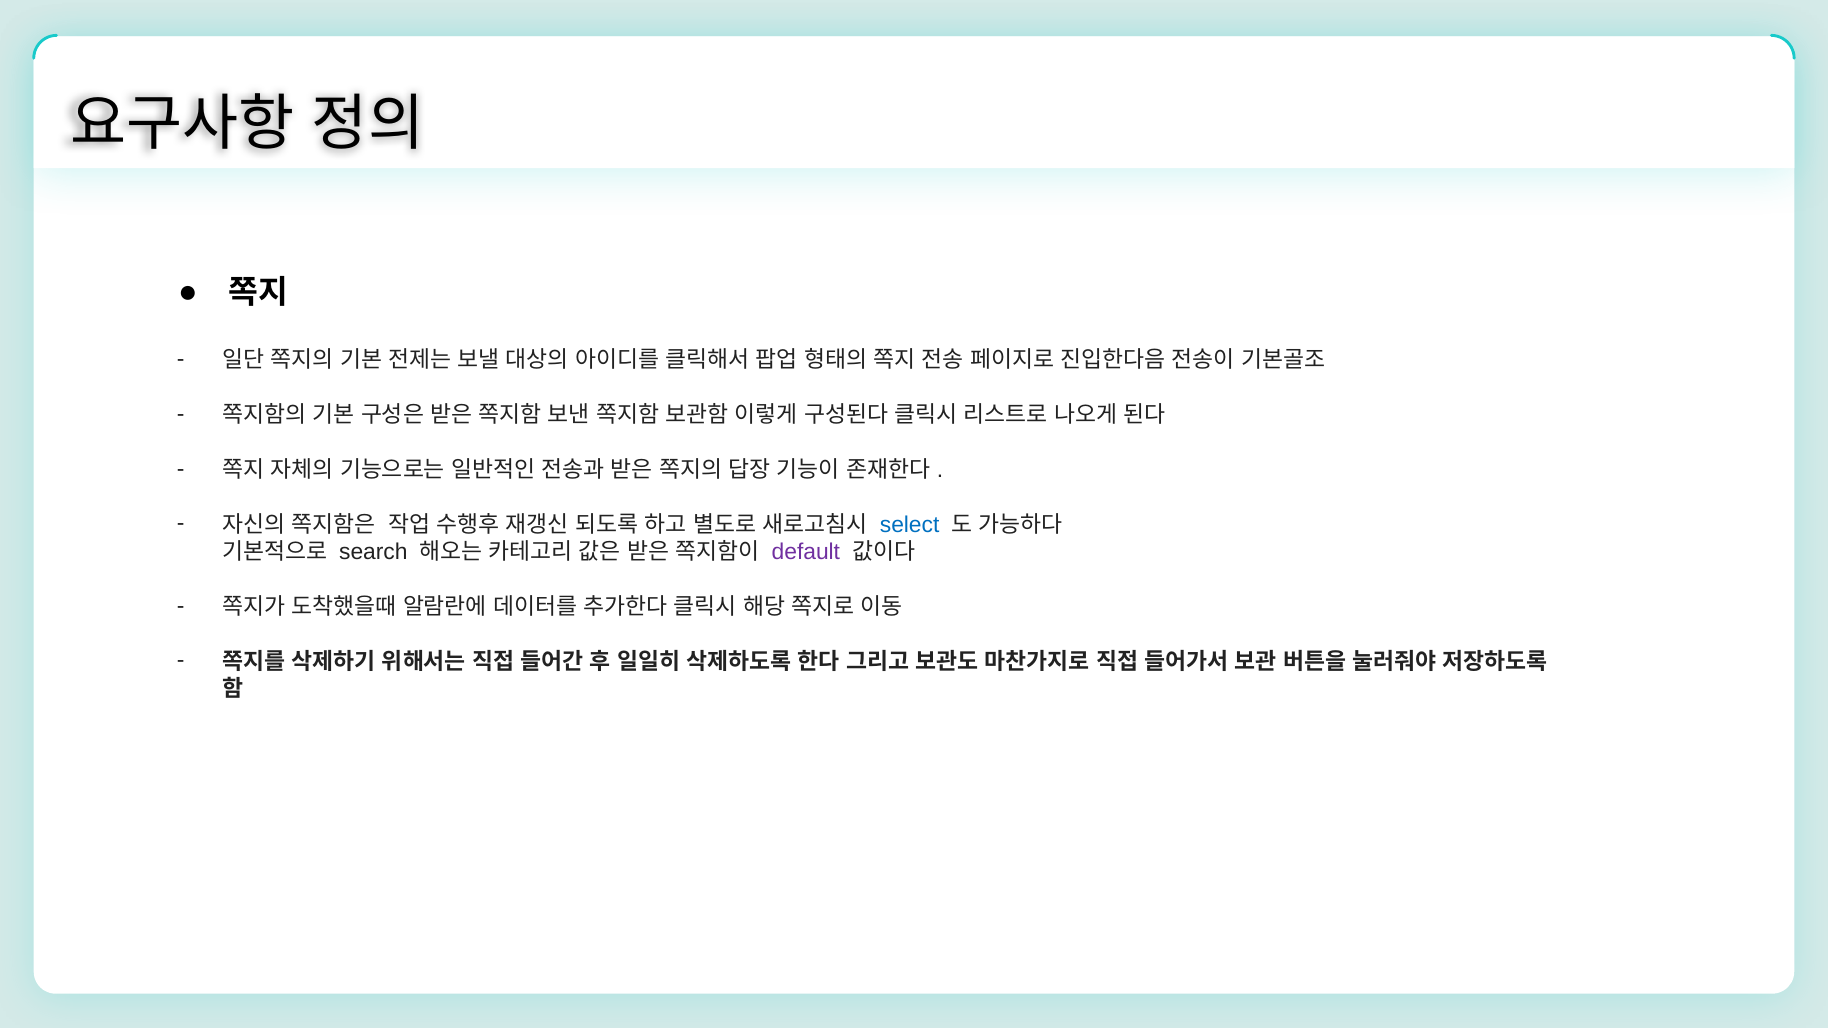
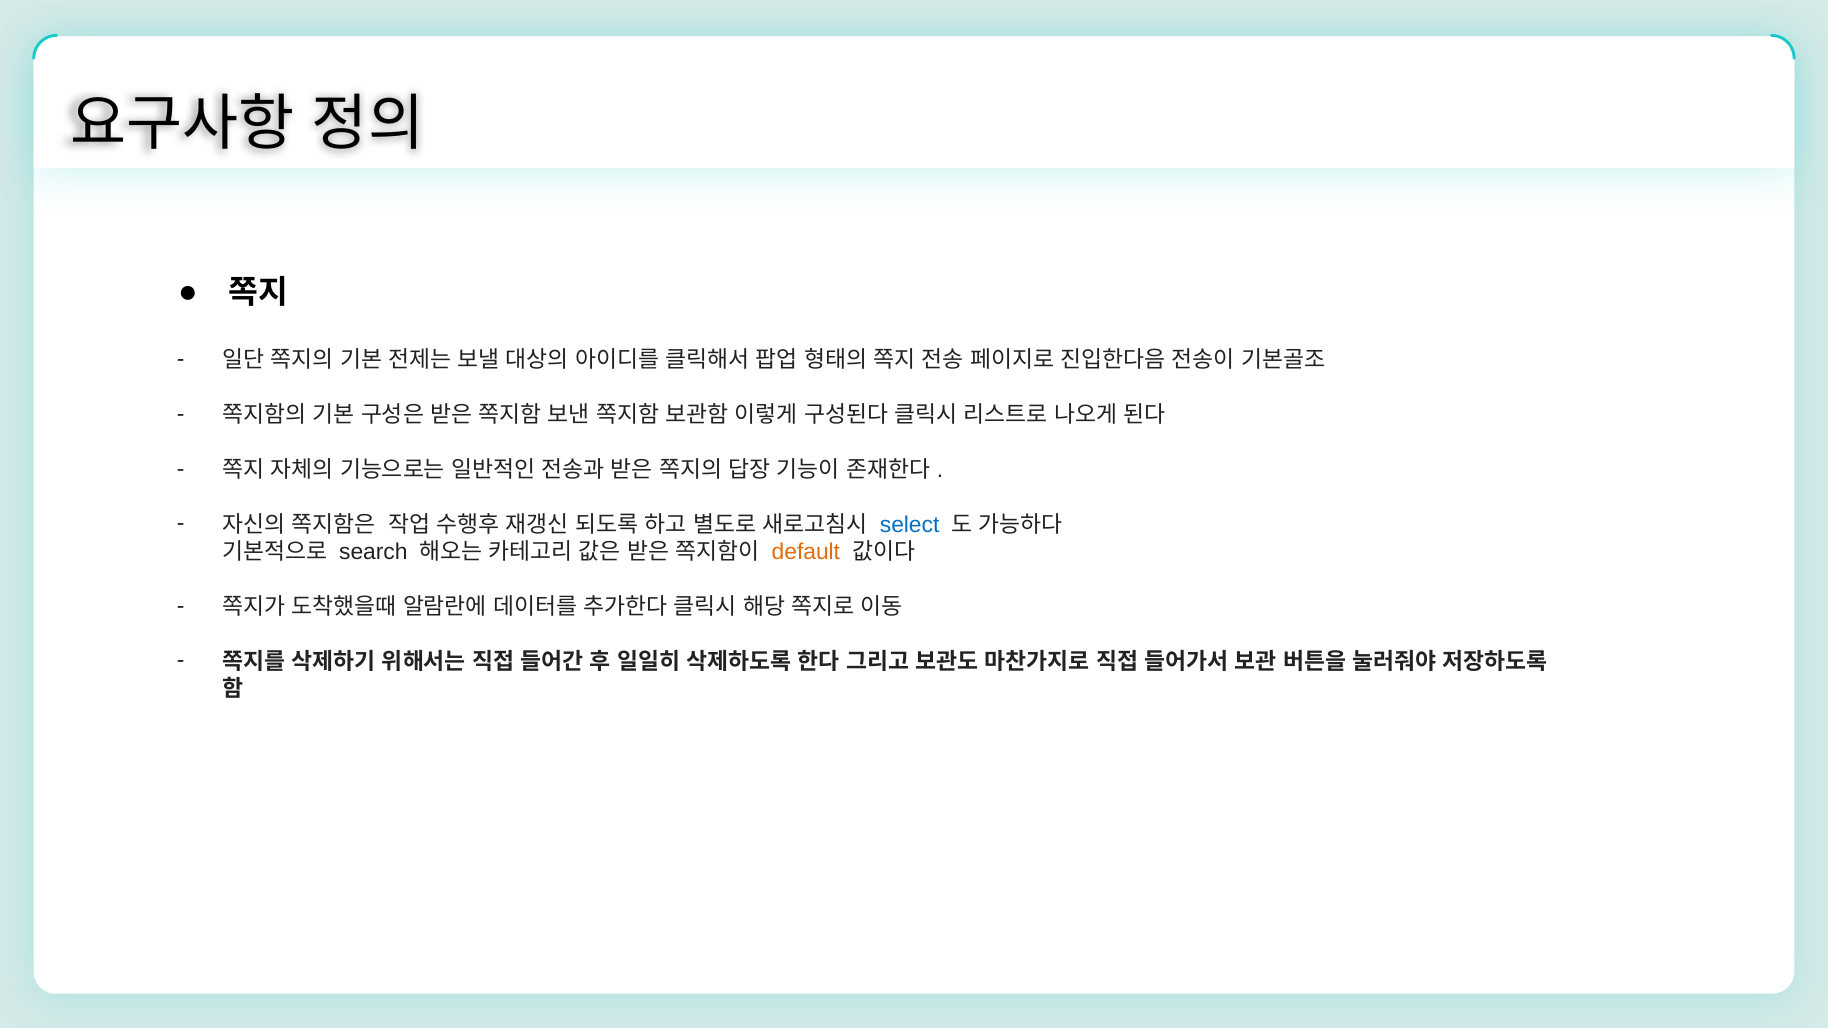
default colour: purple -> orange
